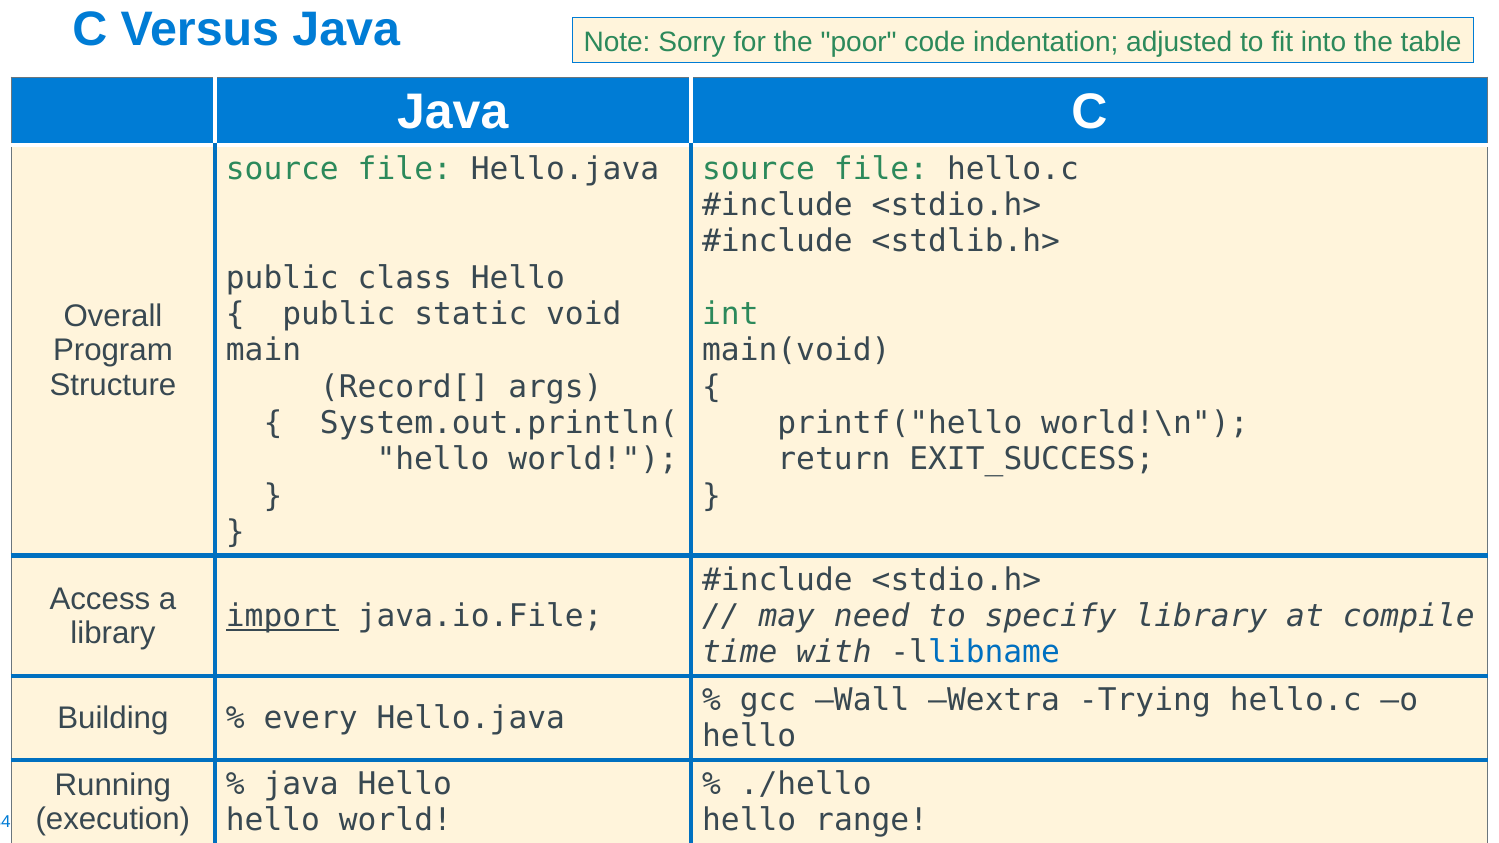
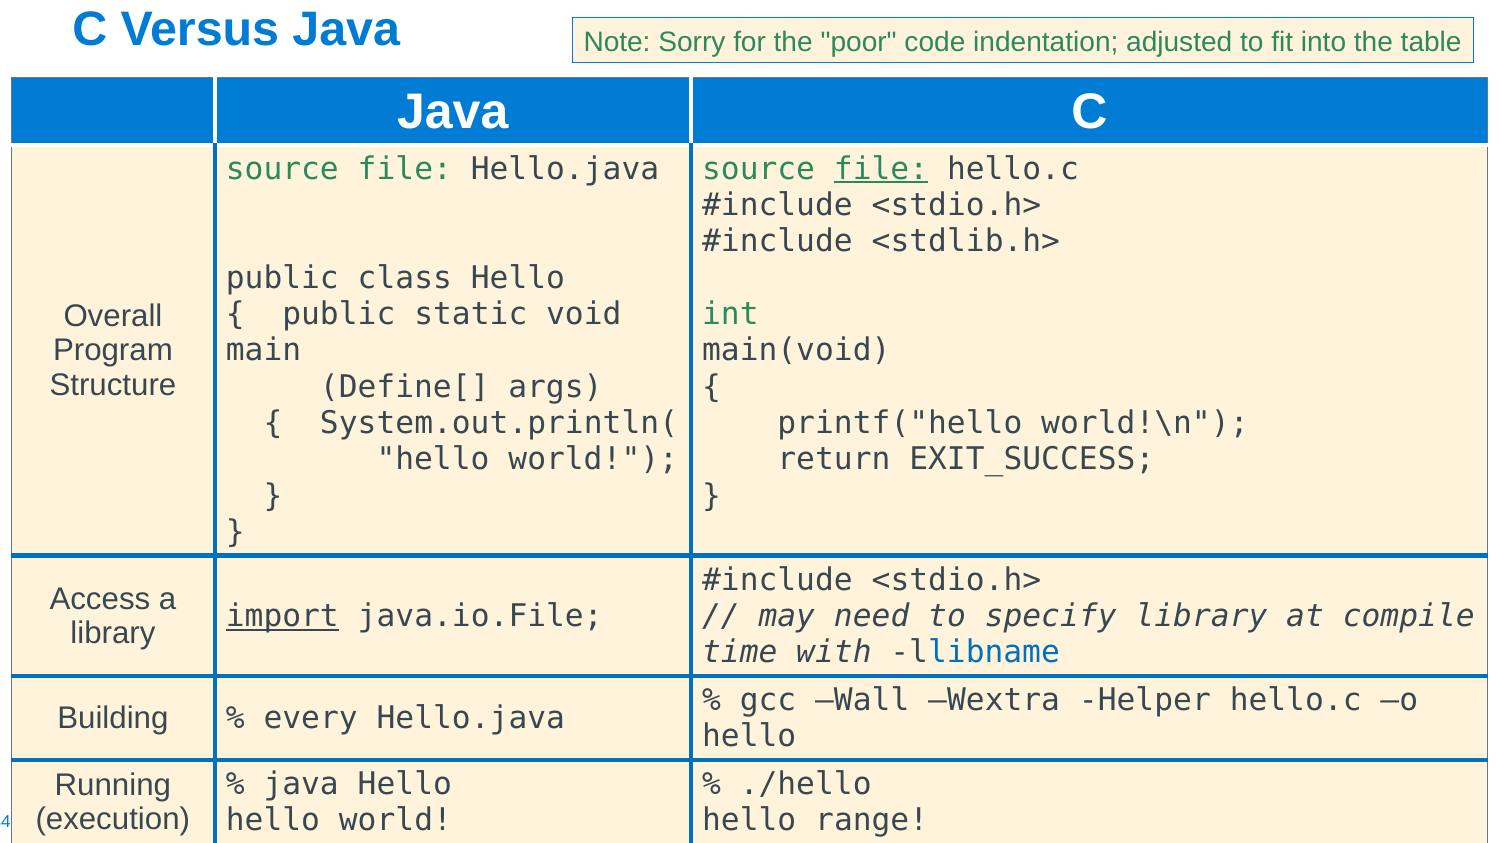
file at (881, 169) underline: none -> present
Record[: Record[ -> Define[
Trying: Trying -> Helper
